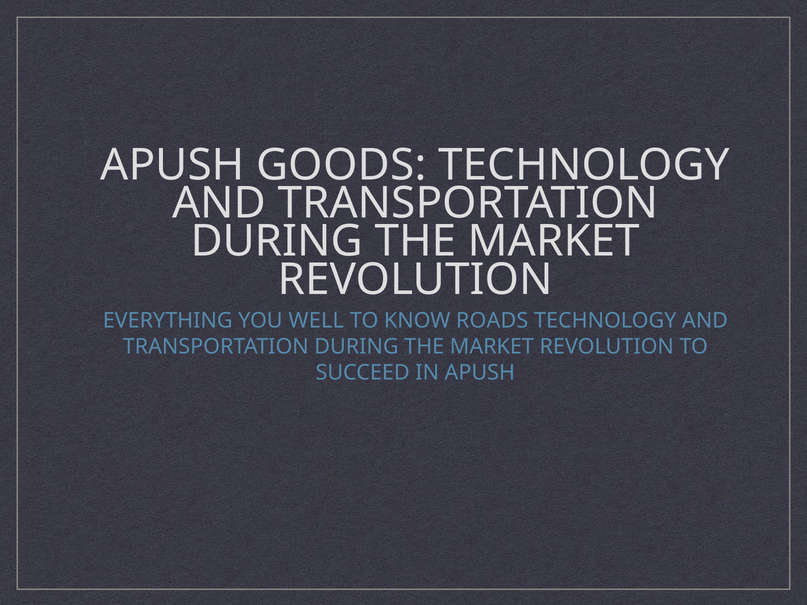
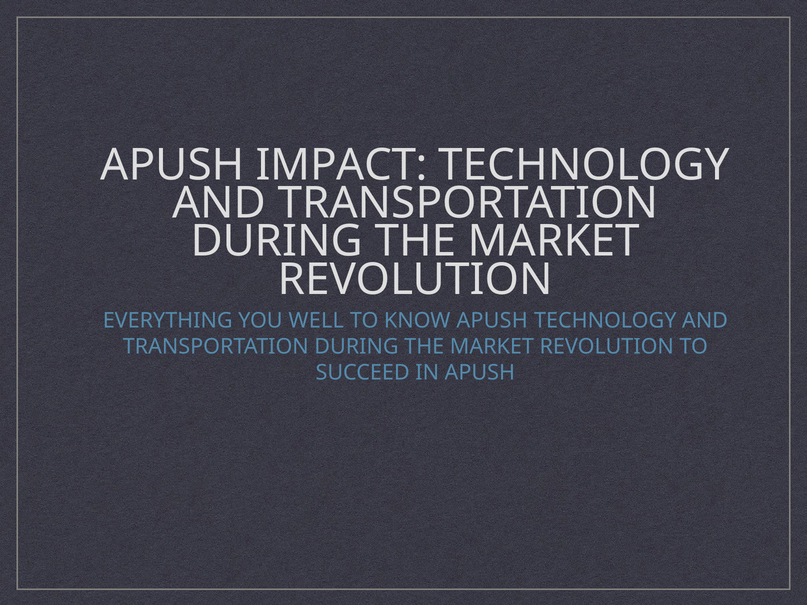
GOODS: GOODS -> IMPACT
KNOW ROADS: ROADS -> APUSH
